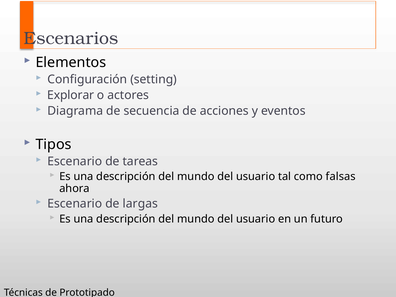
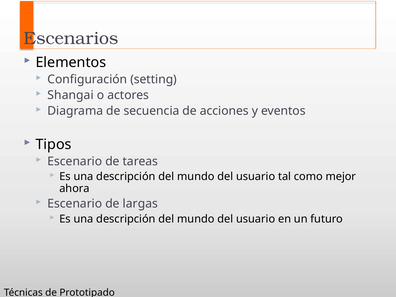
Explorar: Explorar -> Shangai
falsas: falsas -> mejor
